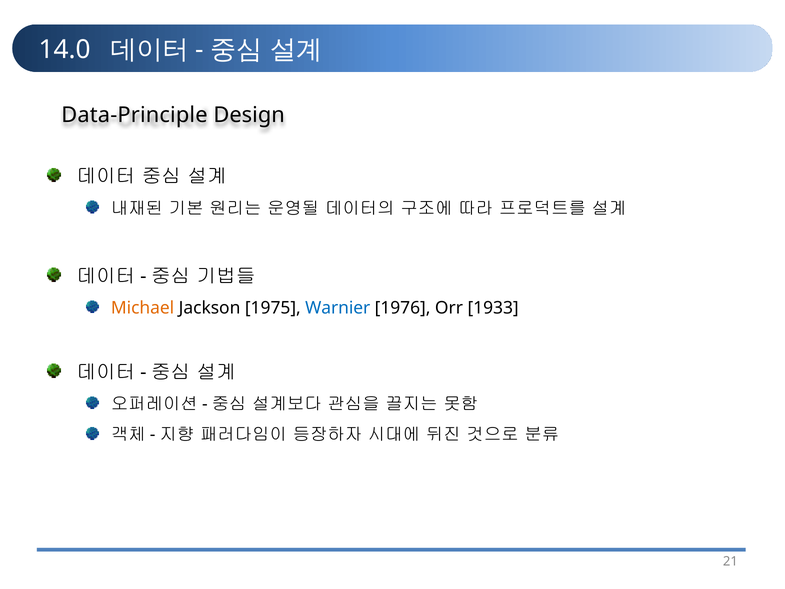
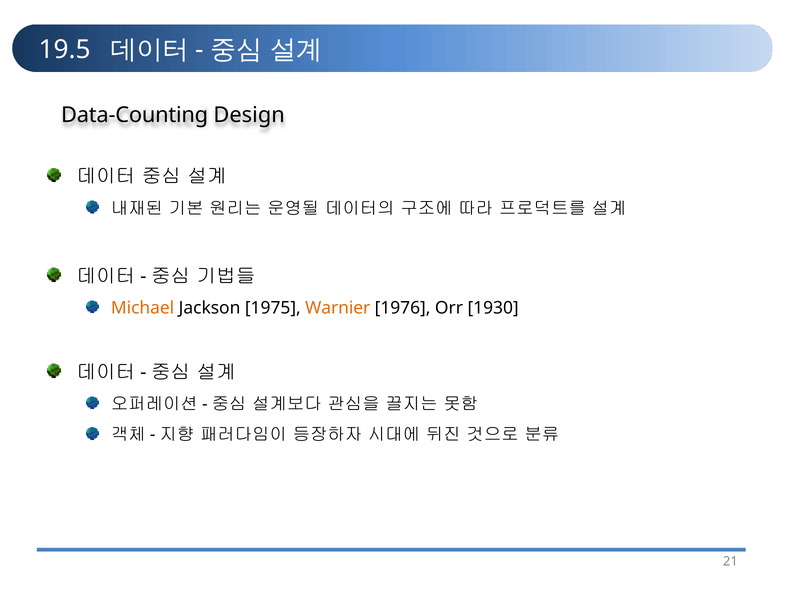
14.0: 14.0 -> 19.5
Data-Principle: Data-Principle -> Data-Counting
Warnier colour: blue -> orange
1933: 1933 -> 1930
